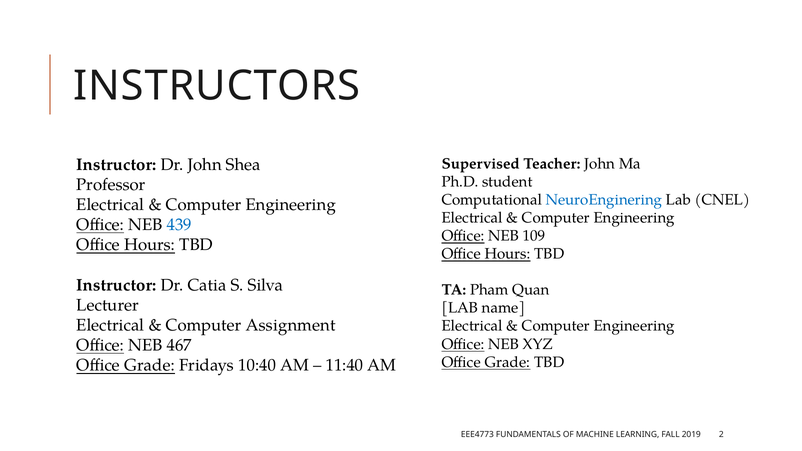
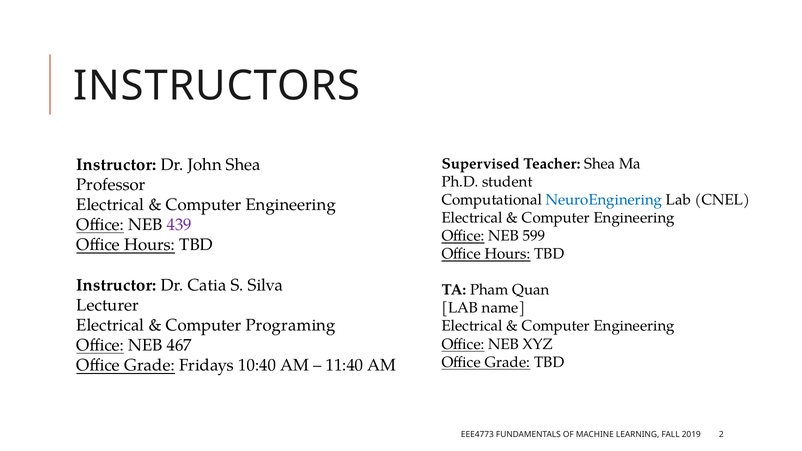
Teacher John: John -> Shea
439 colour: blue -> purple
109: 109 -> 599
Assignment: Assignment -> Programing
